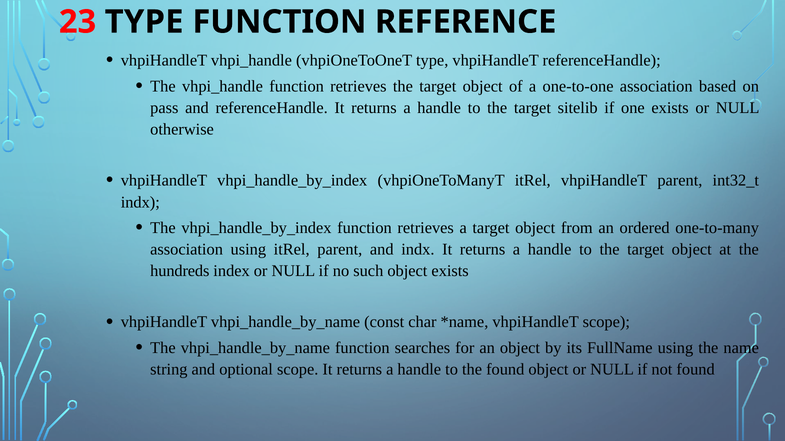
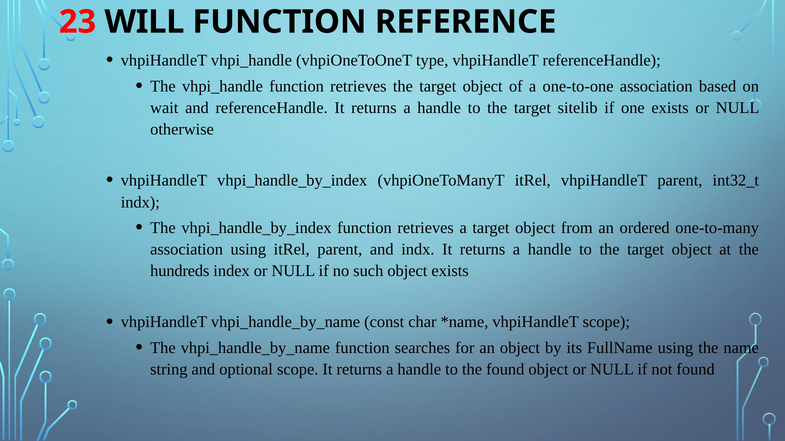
23 TYPE: TYPE -> WILL
pass: pass -> wait
